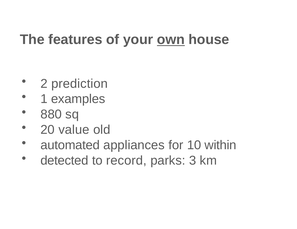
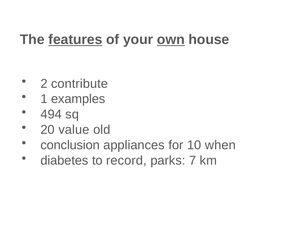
features underline: none -> present
prediction: prediction -> contribute
880: 880 -> 494
automated: automated -> conclusion
within: within -> when
detected: detected -> diabetes
3: 3 -> 7
